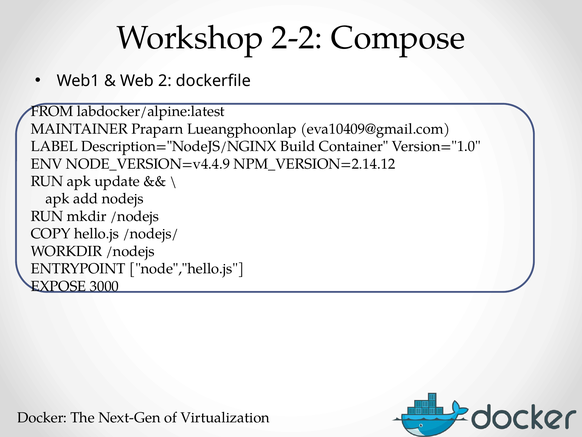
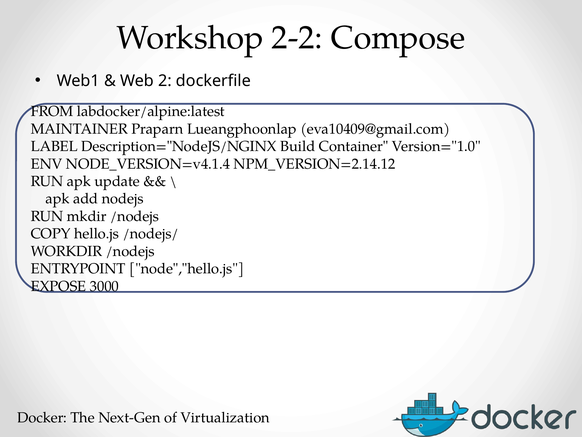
NODE_VERSION=v4.4.9: NODE_VERSION=v4.4.9 -> NODE_VERSION=v4.1.4
